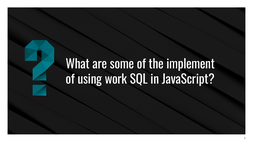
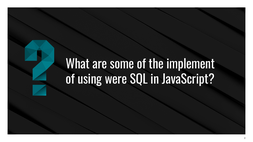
work: work -> were
